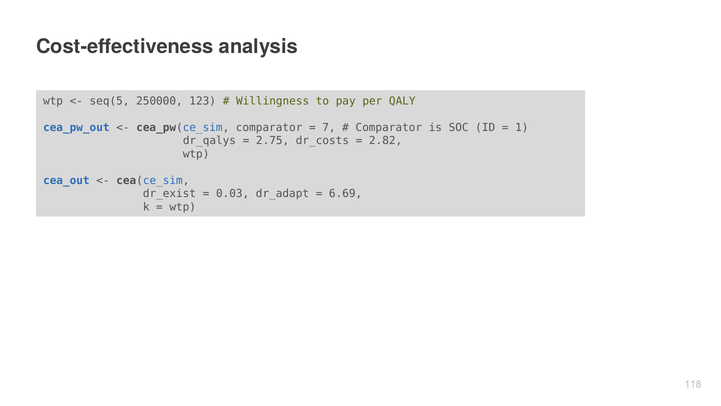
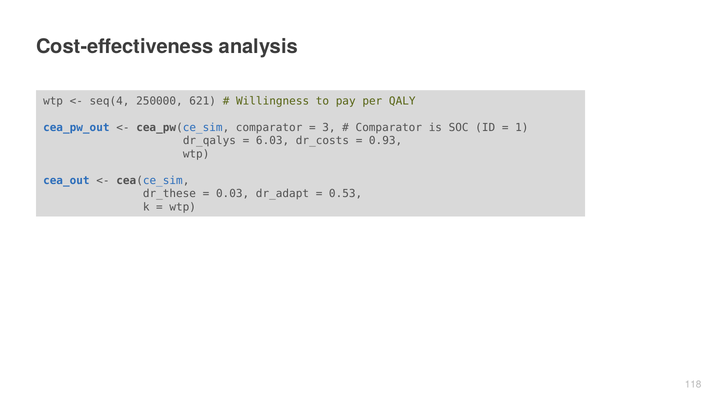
seq(5: seq(5 -> seq(4
123: 123 -> 621
7: 7 -> 3
2.75: 2.75 -> 6.03
2.82: 2.82 -> 0.93
dr_exist: dr_exist -> dr_these
6.69: 6.69 -> 0.53
